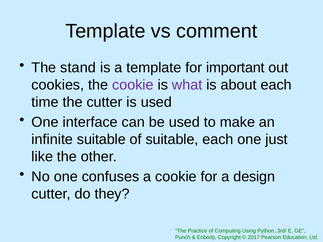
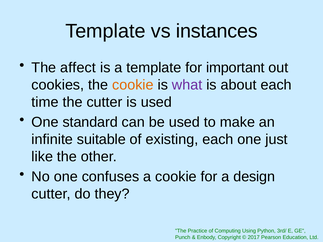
comment: comment -> instances
stand: stand -> affect
cookie at (133, 85) colour: purple -> orange
interface: interface -> standard
of suitable: suitable -> existing
